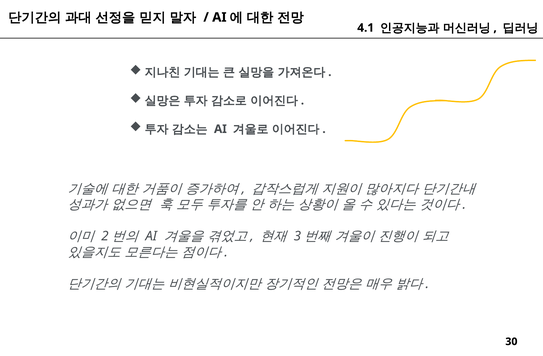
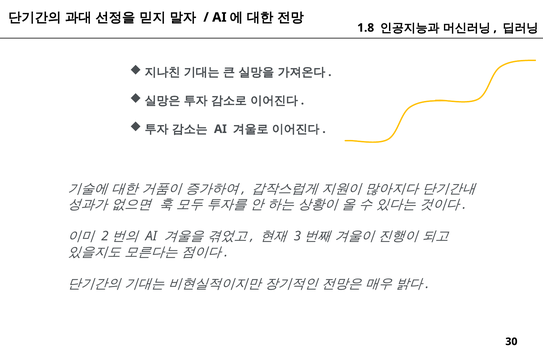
4.1: 4.1 -> 1.8
